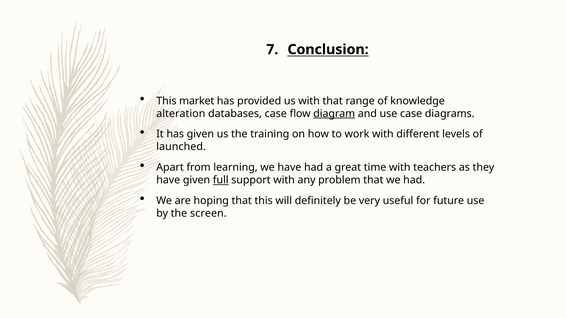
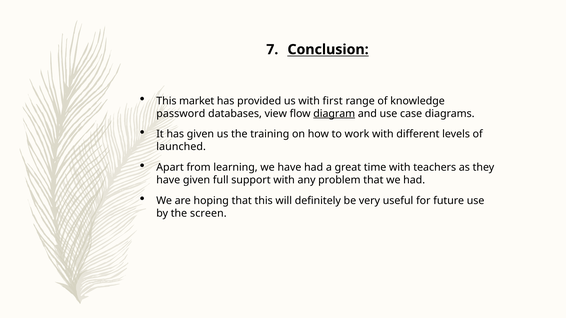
with that: that -> first
alteration: alteration -> password
databases case: case -> view
full underline: present -> none
